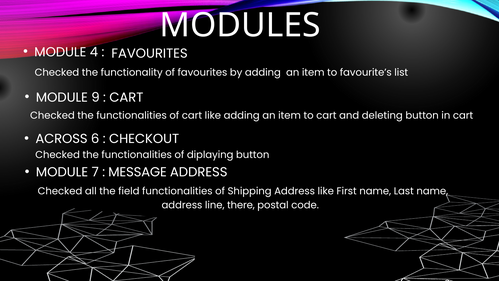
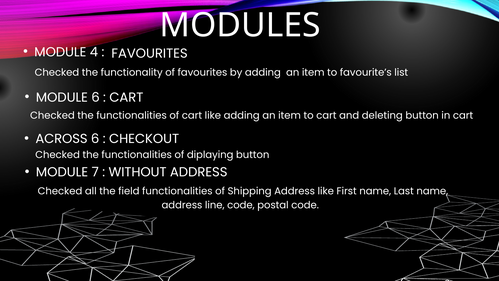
MODULE 9: 9 -> 6
MESSAGE: MESSAGE -> WITHOUT
line there: there -> code
